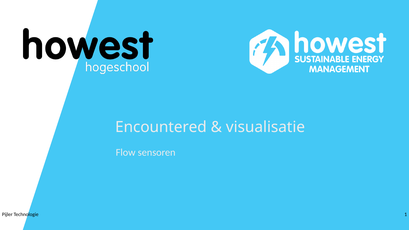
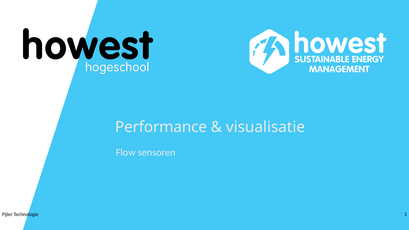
Encountered: Encountered -> Performance
